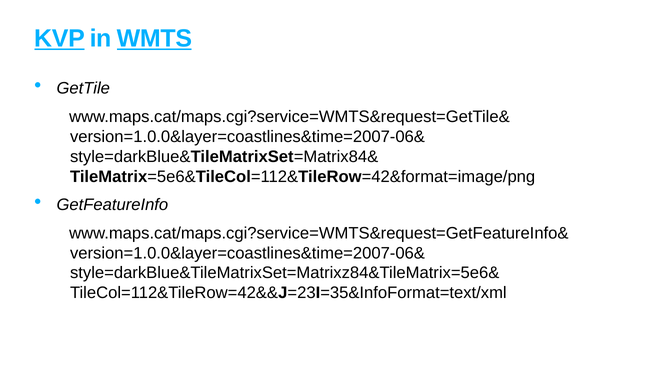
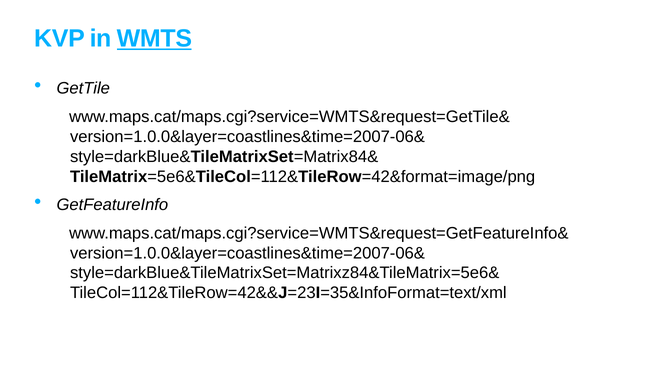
KVP underline: present -> none
